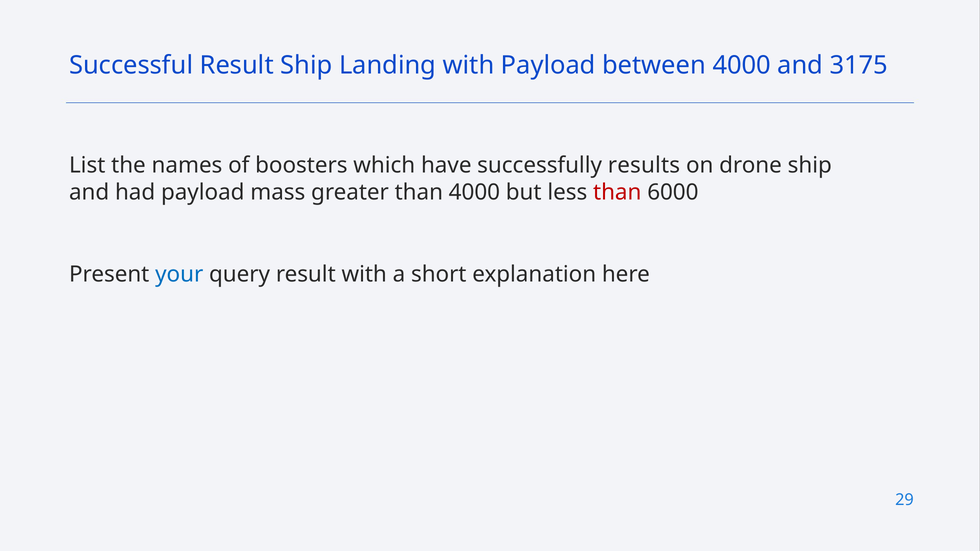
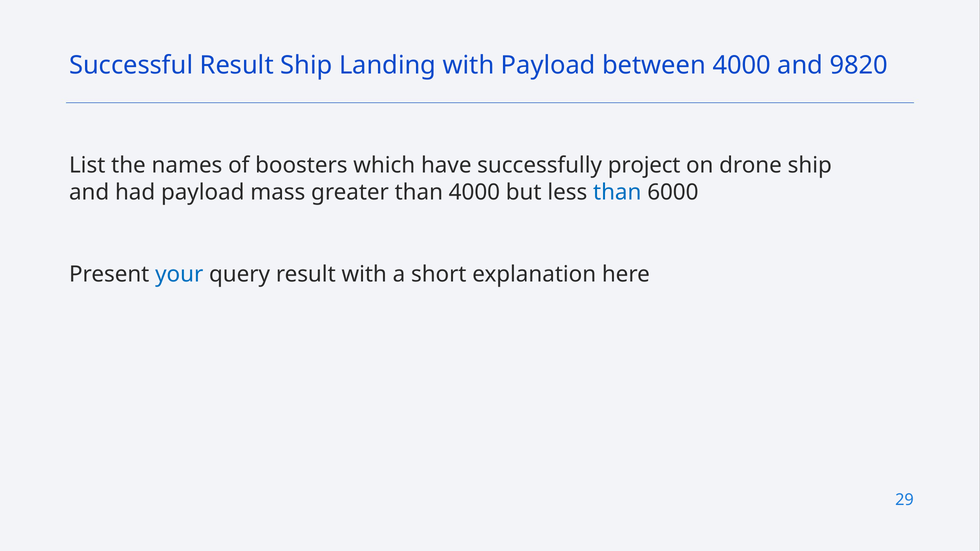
3175: 3175 -> 9820
results: results -> project
than at (617, 192) colour: red -> blue
